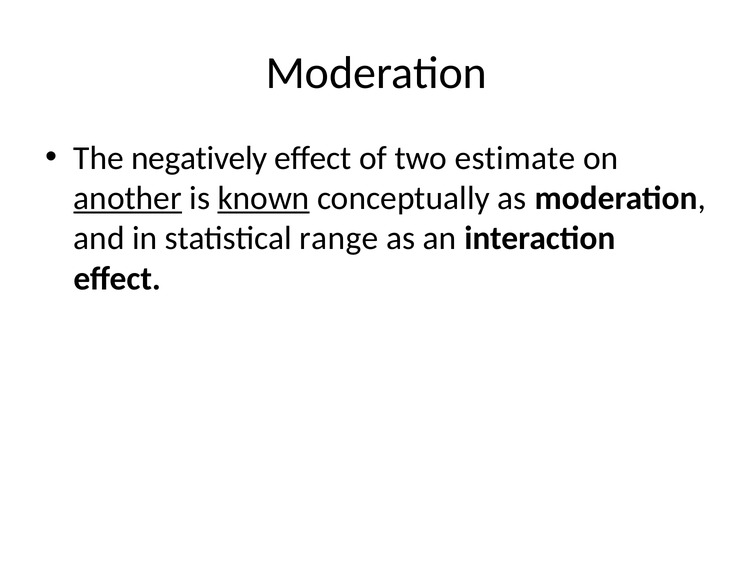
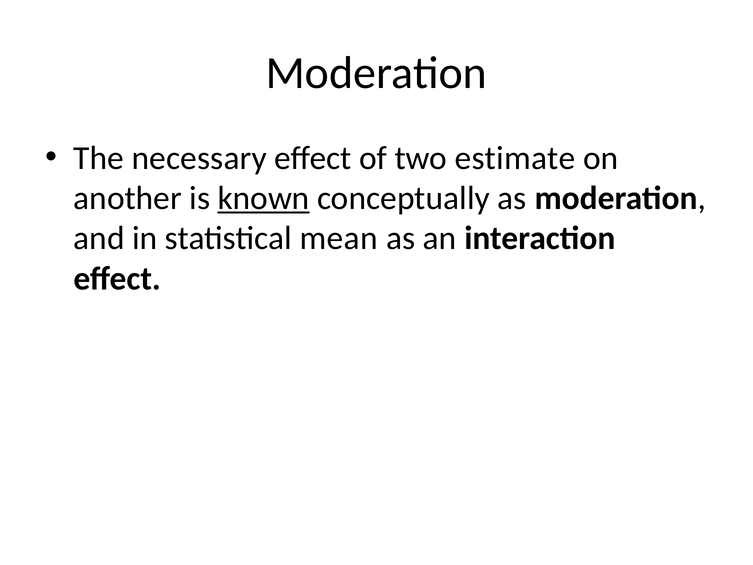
negatively: negatively -> necessary
another underline: present -> none
range: range -> mean
